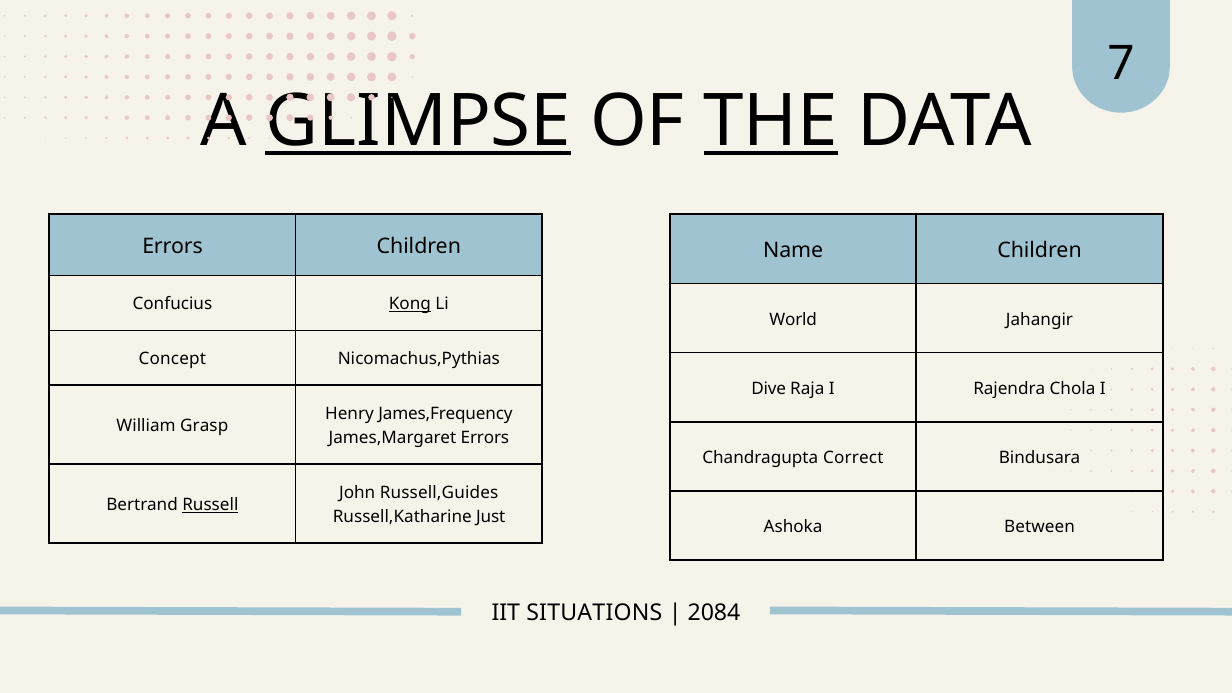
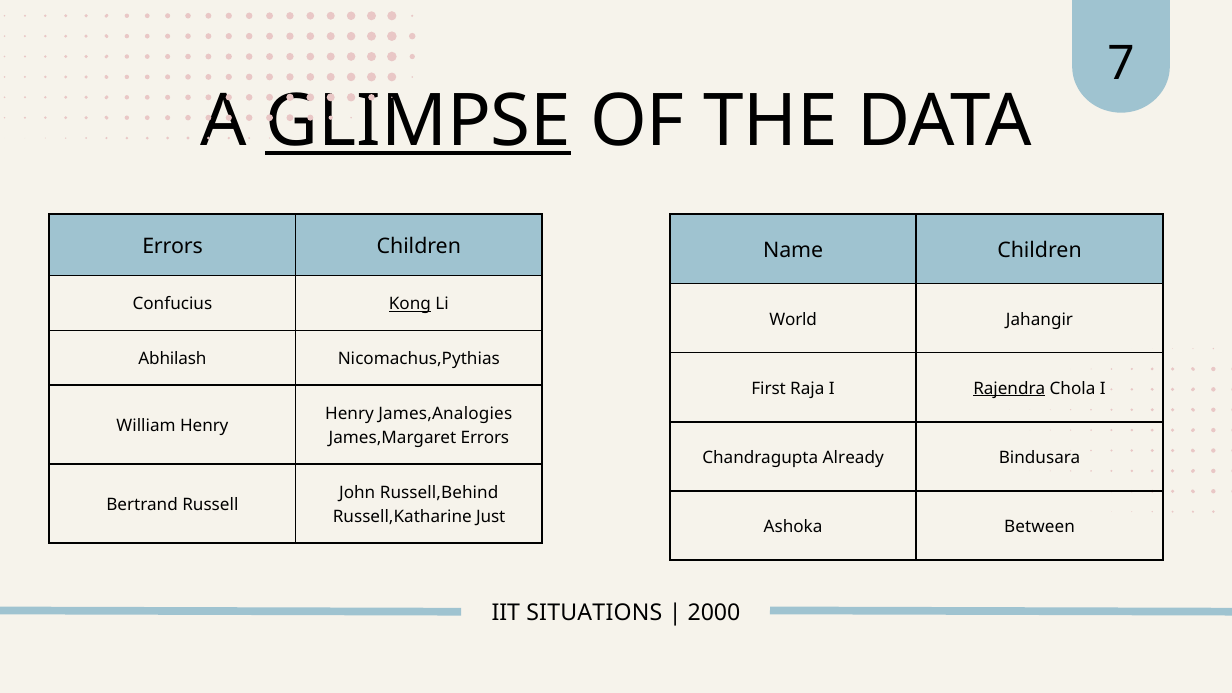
THE underline: present -> none
Concept: Concept -> Abhilash
Dive: Dive -> First
Rajendra underline: none -> present
James,Frequency: James,Frequency -> James,Analogies
William Grasp: Grasp -> Henry
Correct: Correct -> Already
Russell,Guides: Russell,Guides -> Russell,Behind
Russell underline: present -> none
2084: 2084 -> 2000
